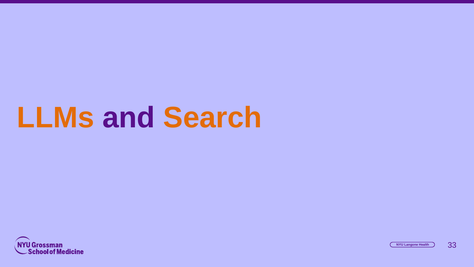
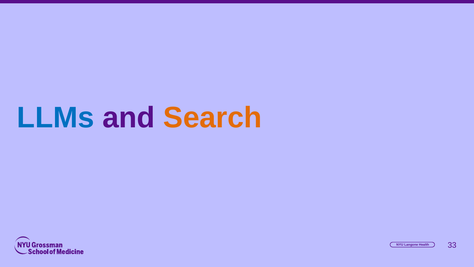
LLMs colour: orange -> blue
